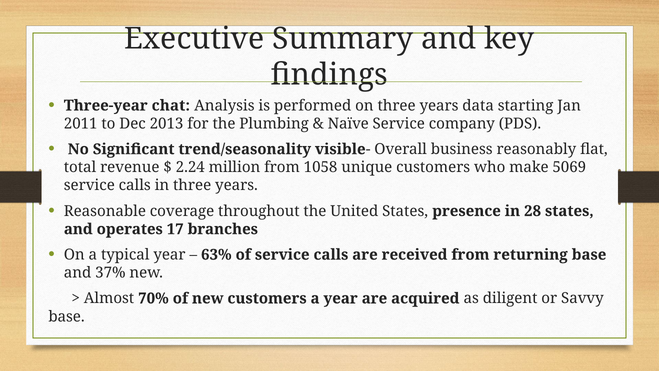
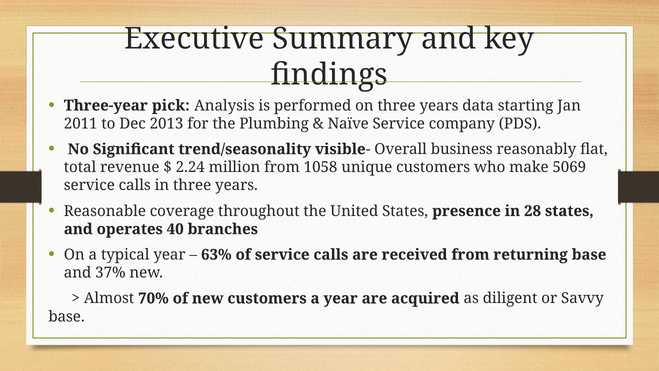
chat: chat -> pick
17: 17 -> 40
